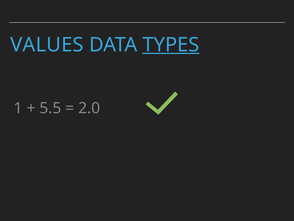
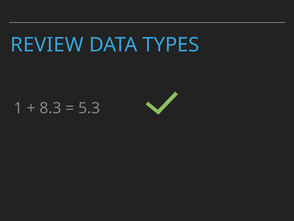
VALUES: VALUES -> REVIEW
TYPES underline: present -> none
5.5: 5.5 -> 8.3
2.0: 2.0 -> 5.3
